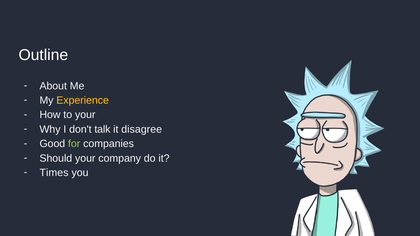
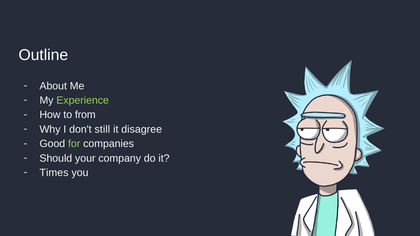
Experience colour: yellow -> light green
to your: your -> from
talk: talk -> still
